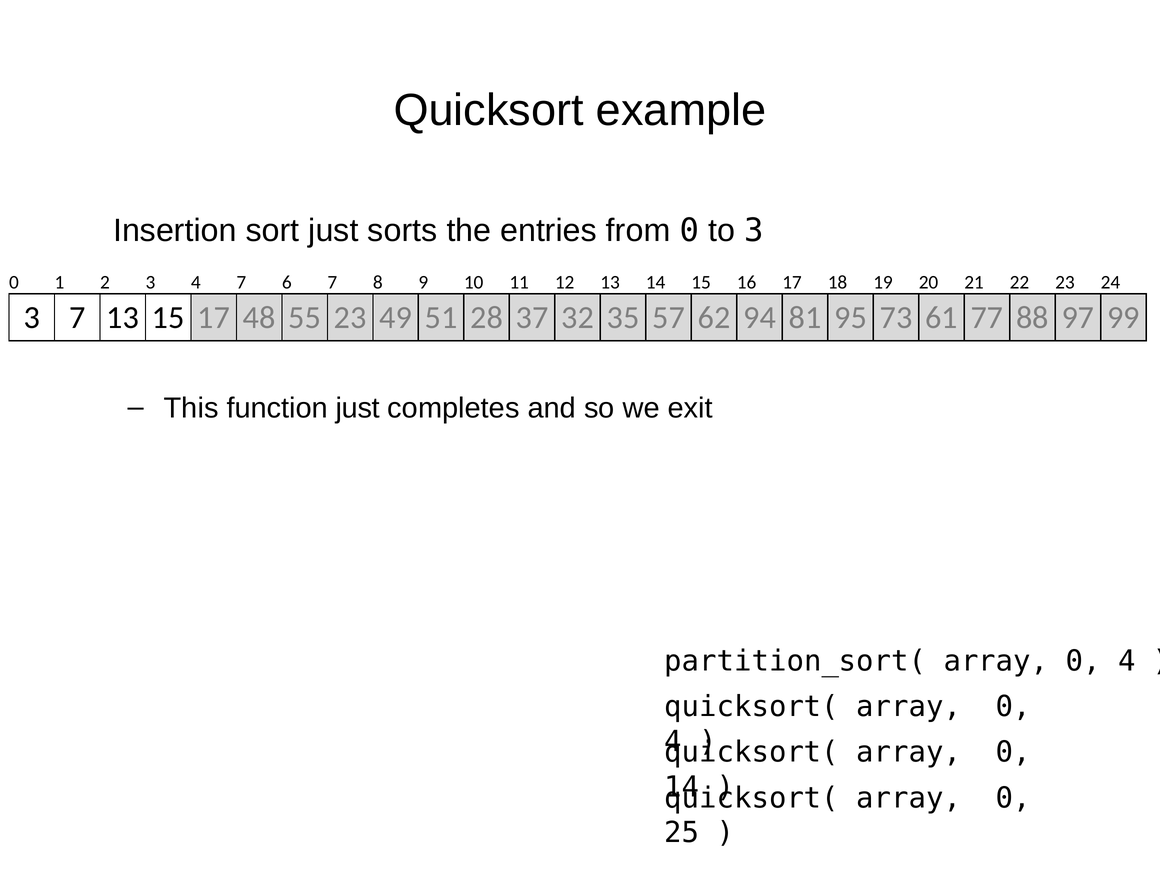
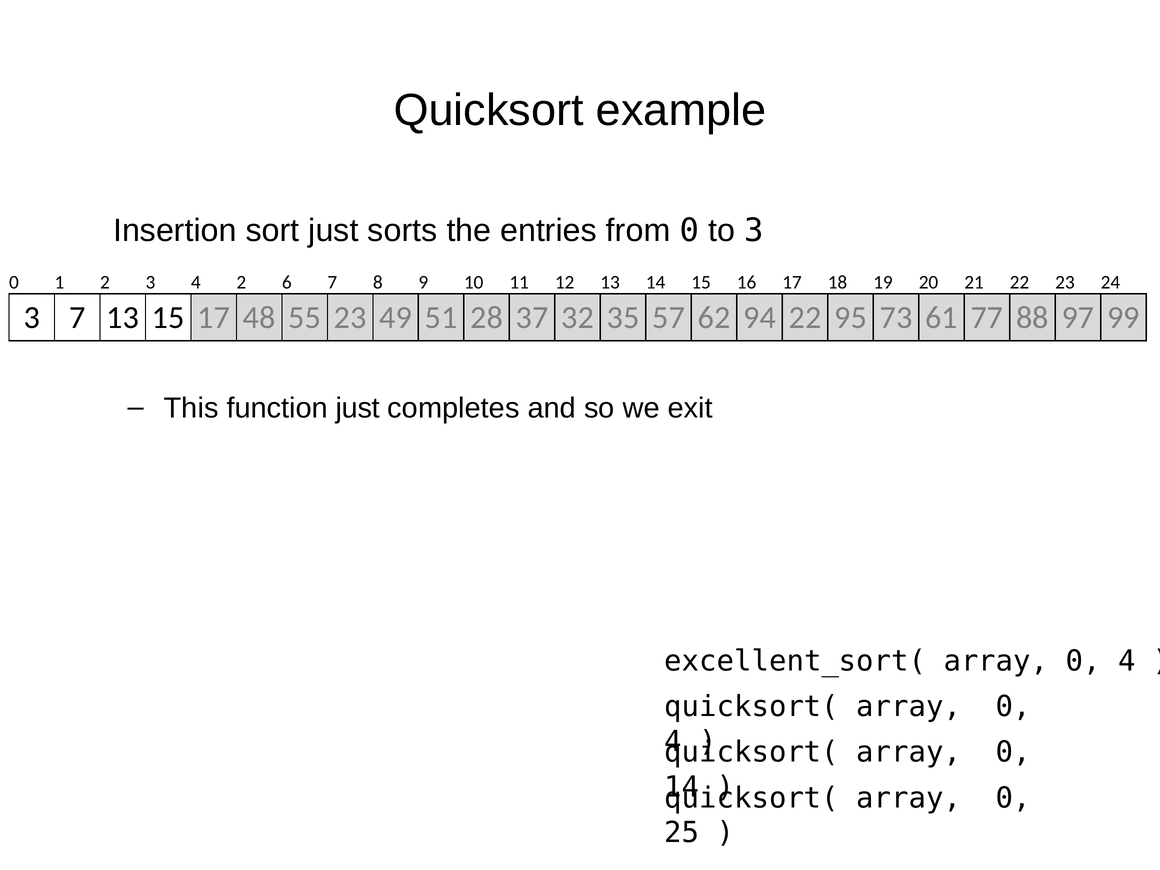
4 7: 7 -> 2
94 81: 81 -> 22
partition_sort(: partition_sort( -> excellent_sort(
